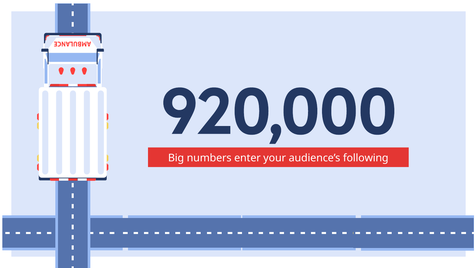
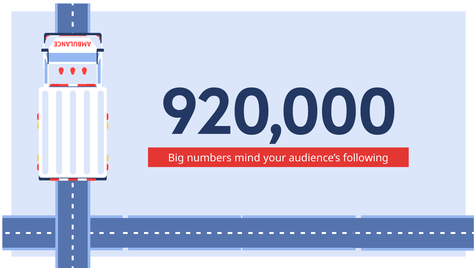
enter: enter -> mind
